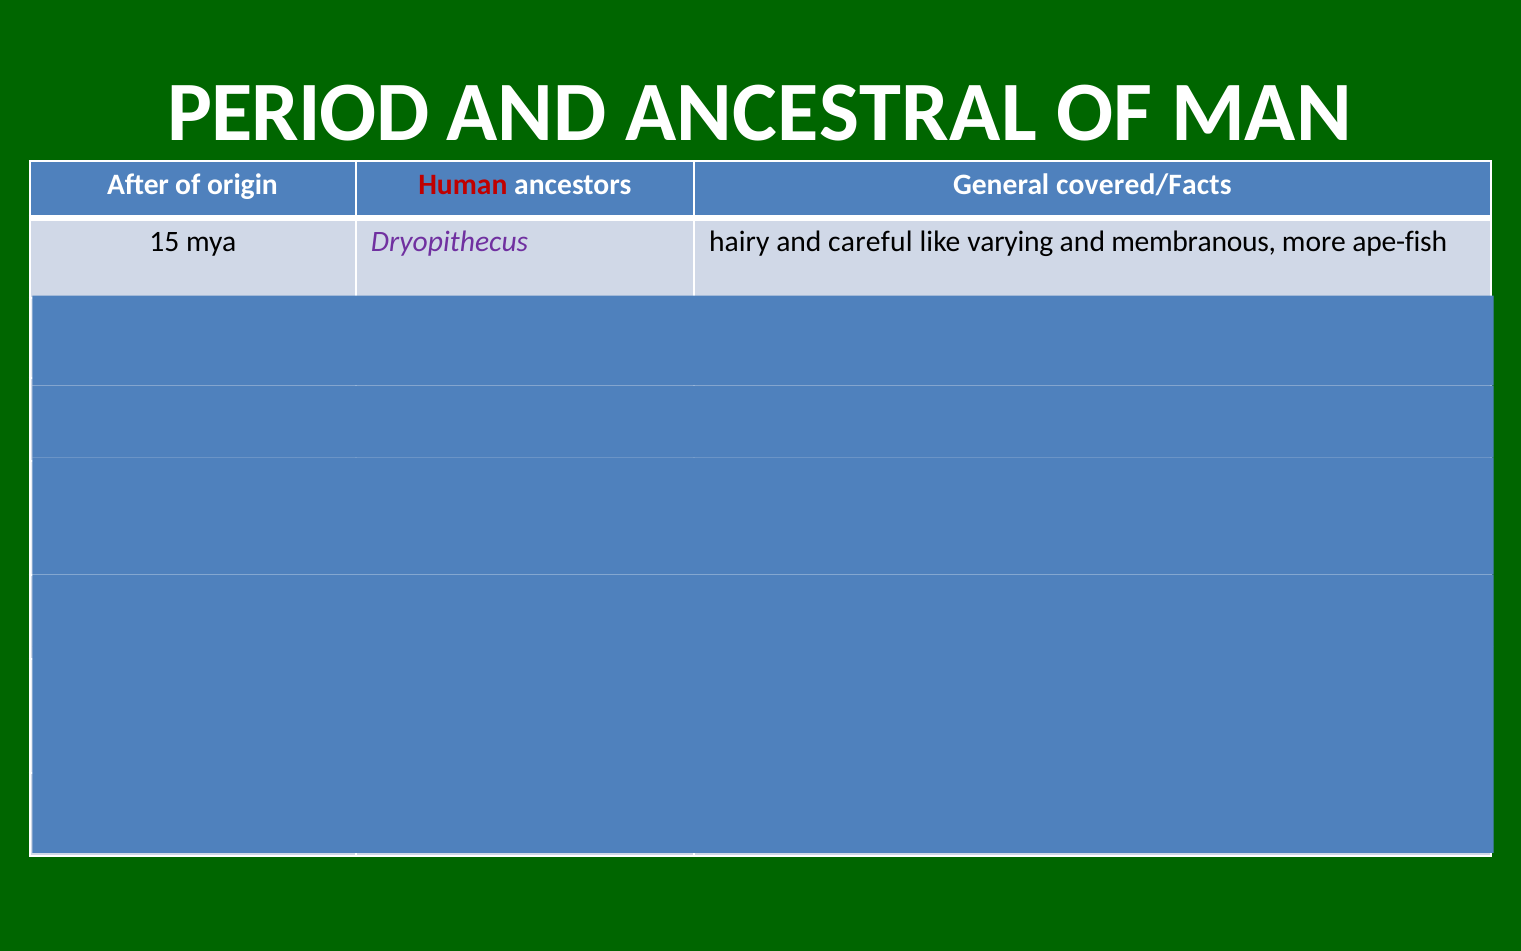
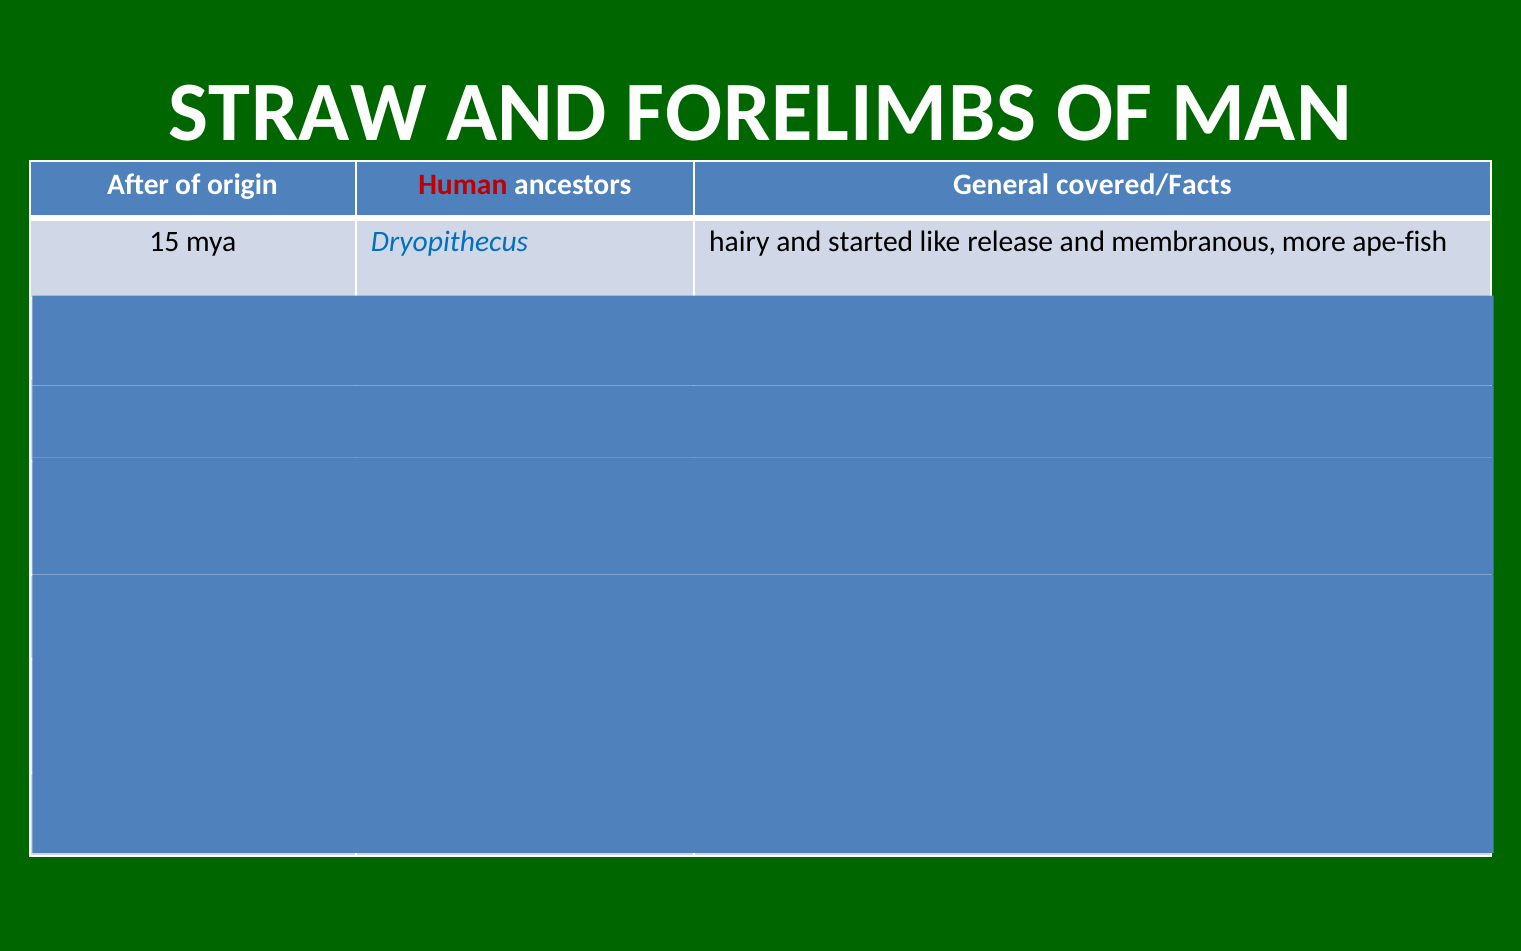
PERIOD: PERIOD -> STRAW
ANCESTRAL: ANCESTRAL -> FORELIMBS
Dryopithecus colour: purple -> blue
careful: careful -> started
varying: varying -> release
